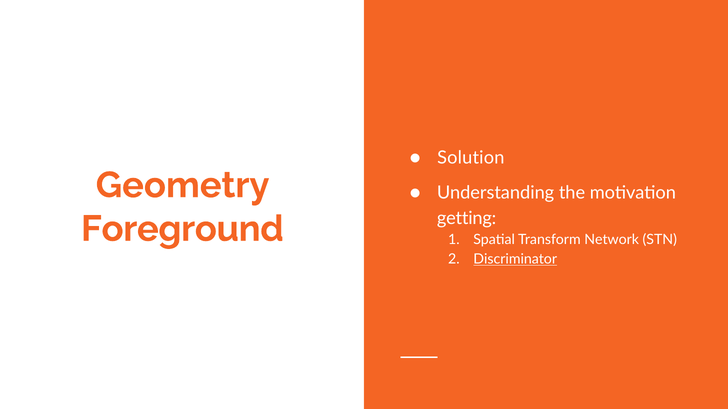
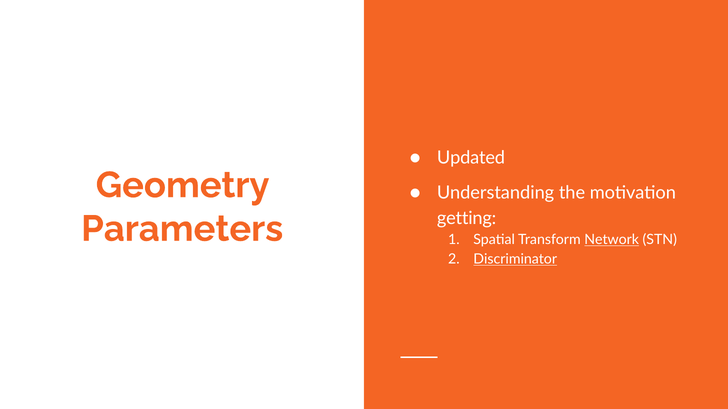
Solution: Solution -> Updated
Foreground: Foreground -> Parameters
Network underline: none -> present
